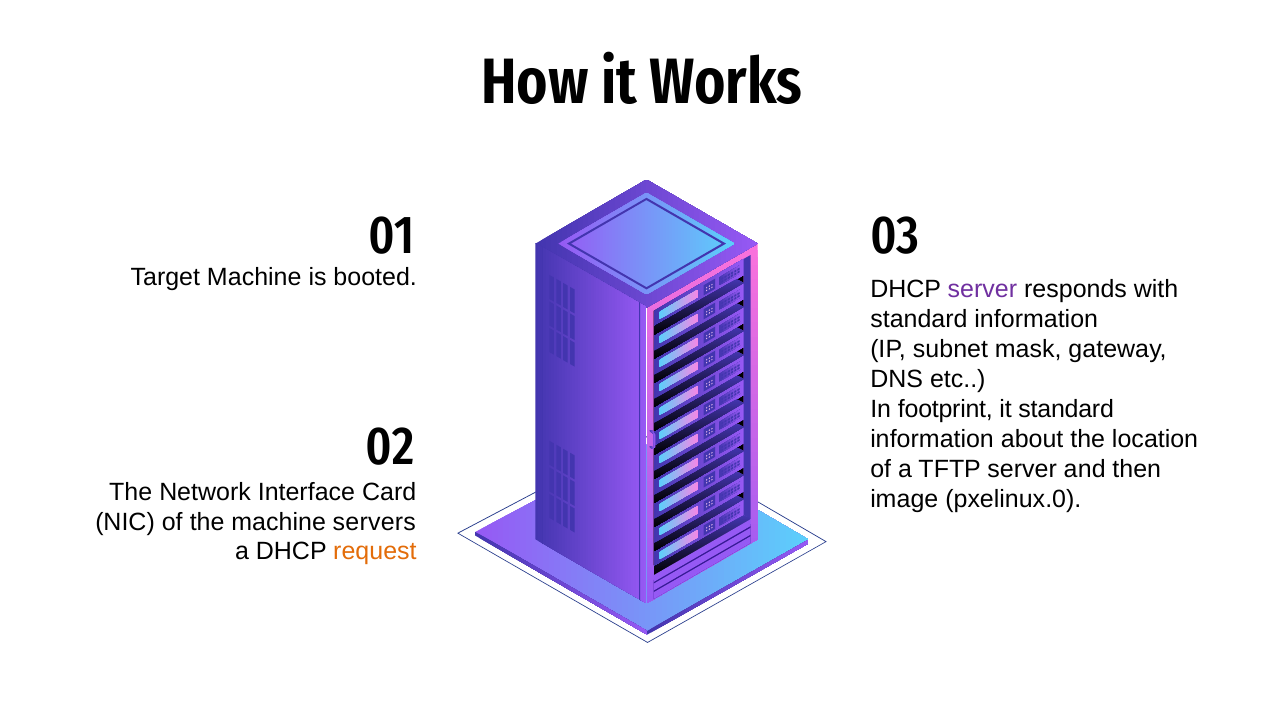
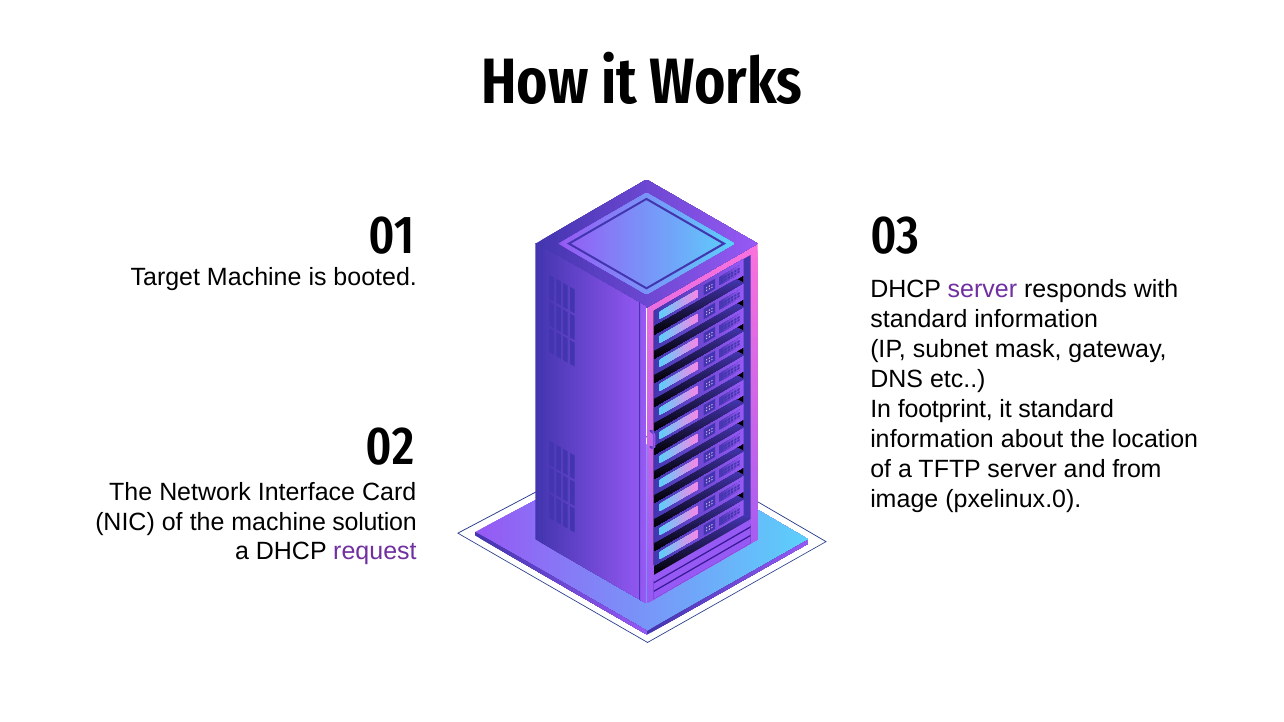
then: then -> from
servers: servers -> solution
request colour: orange -> purple
